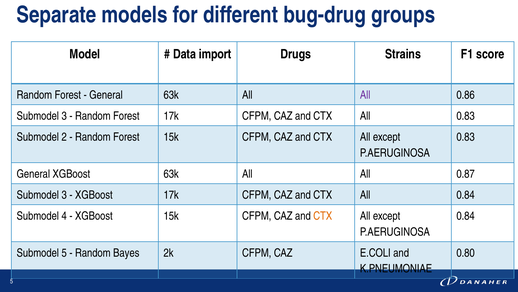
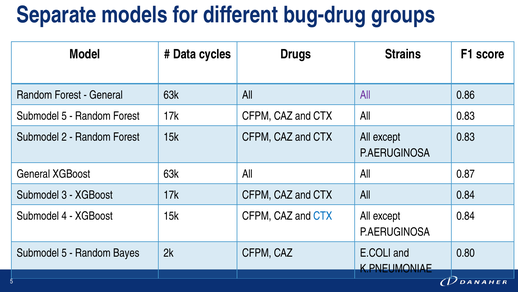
import: import -> cycles
3 at (64, 116): 3 -> 5
CTX at (323, 216) colour: orange -> blue
